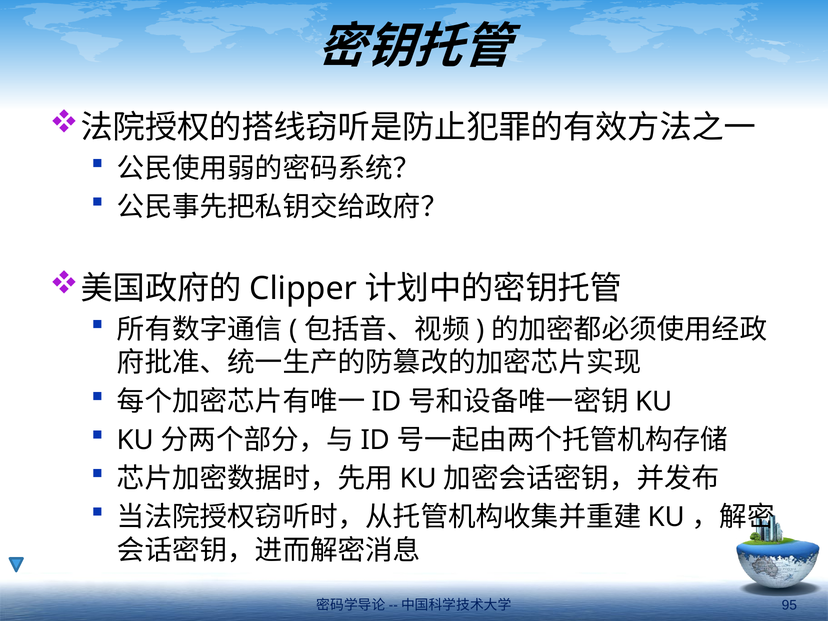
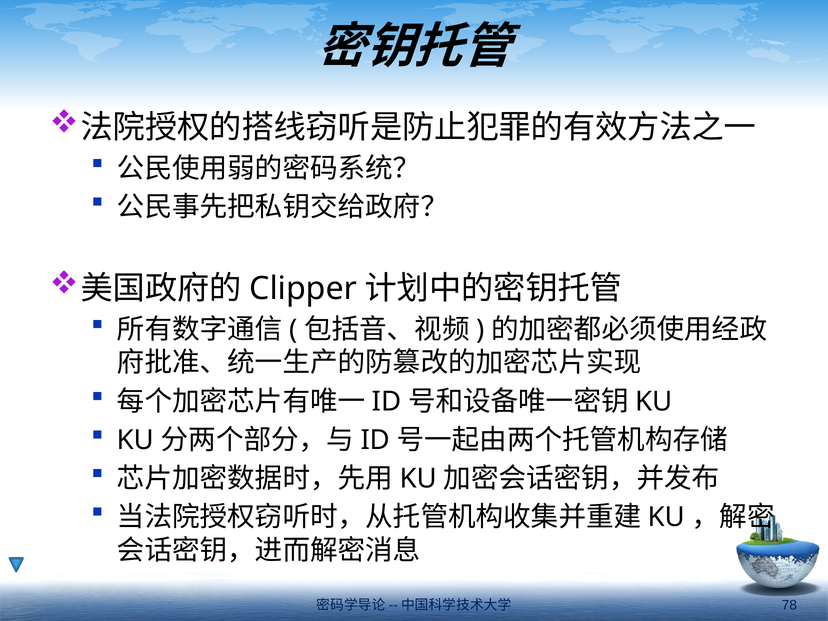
95: 95 -> 78
